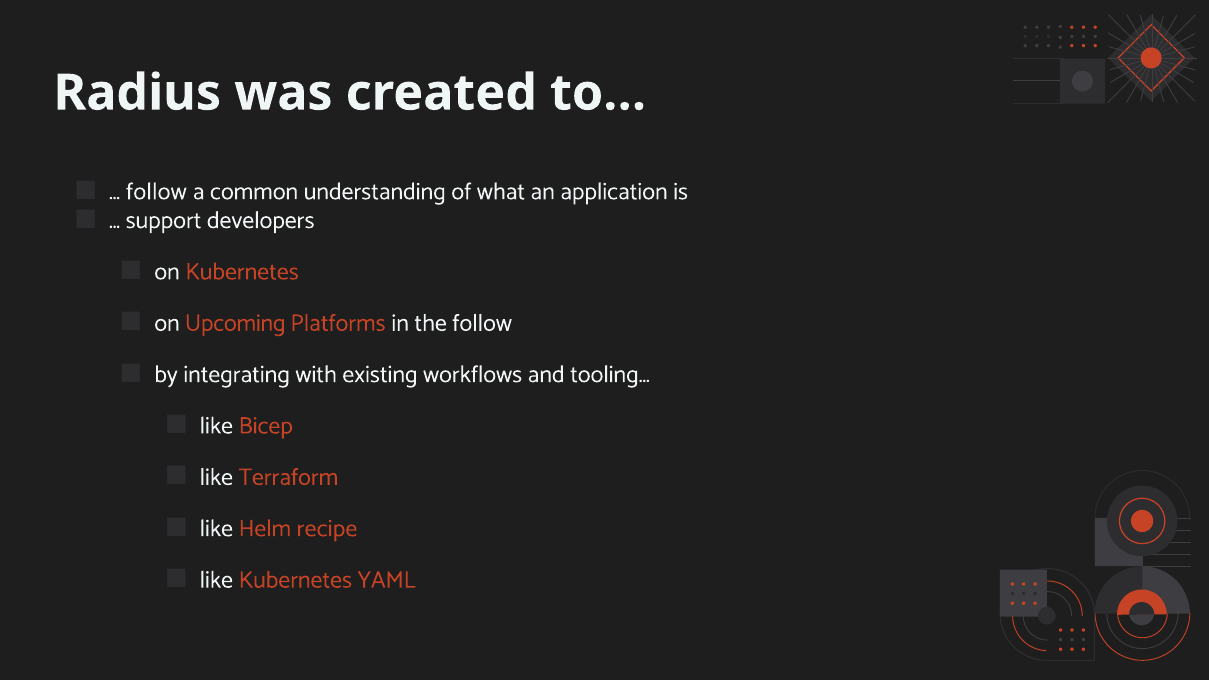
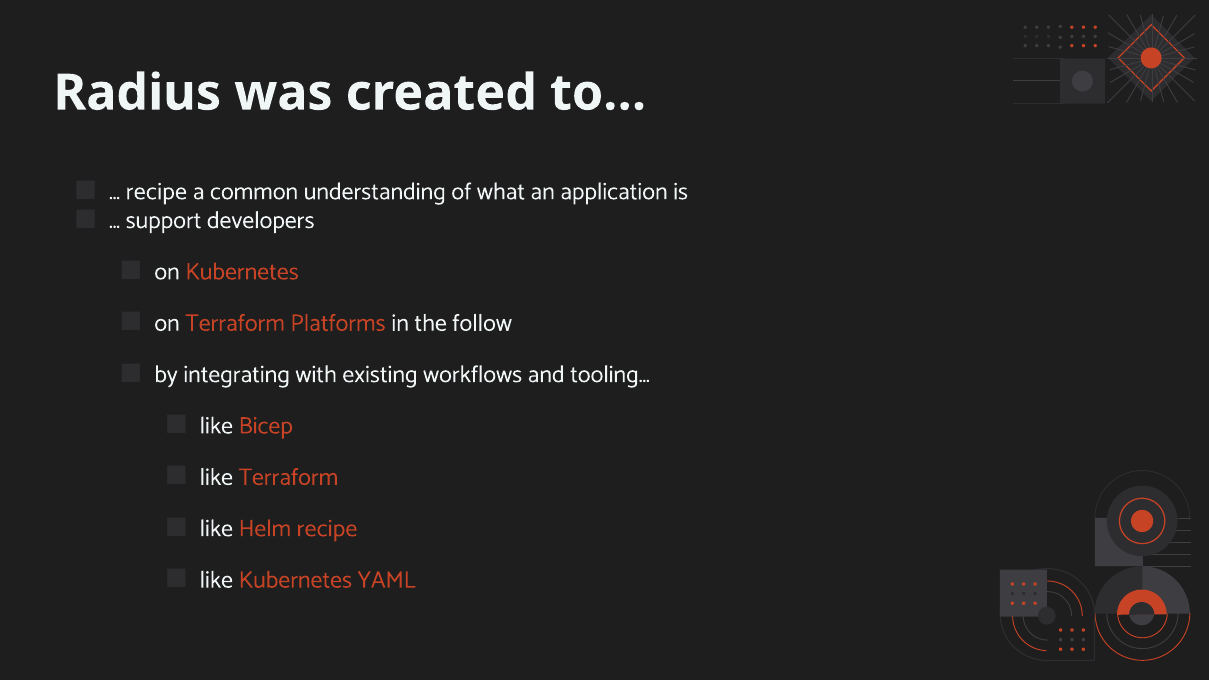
follow at (156, 191): follow -> recipe
on Upcoming: Upcoming -> Terraform
